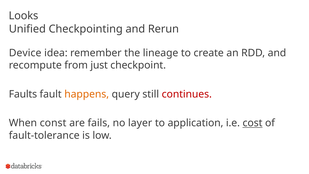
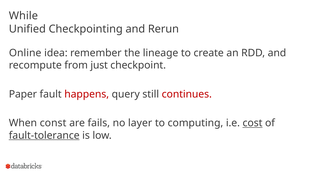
Looks: Looks -> While
Device: Device -> Online
Faults: Faults -> Paper
happens colour: orange -> red
application: application -> computing
fault-tolerance underline: none -> present
